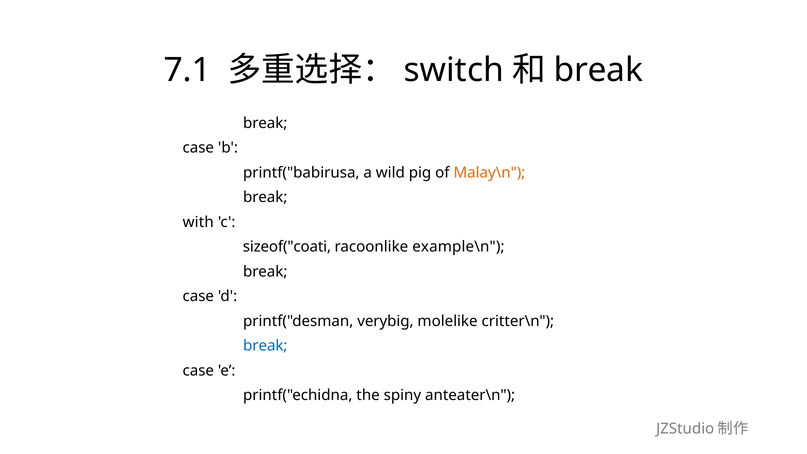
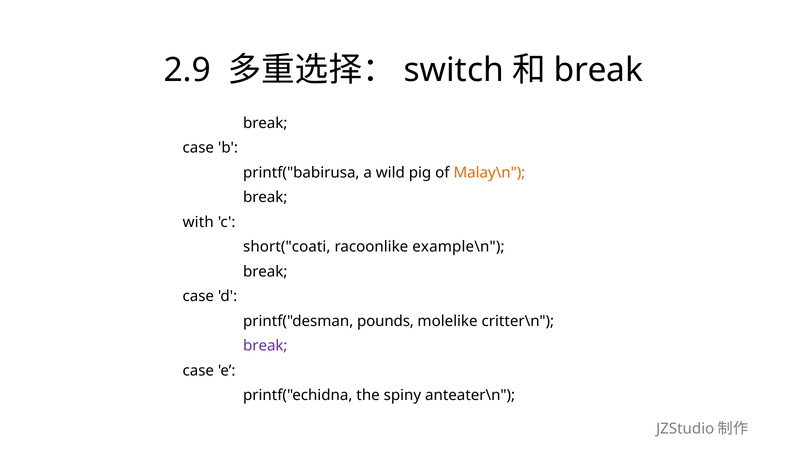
7.1: 7.1 -> 2.9
sizeof("coati: sizeof("coati -> short("coati
verybig: verybig -> pounds
break at (265, 346) colour: blue -> purple
